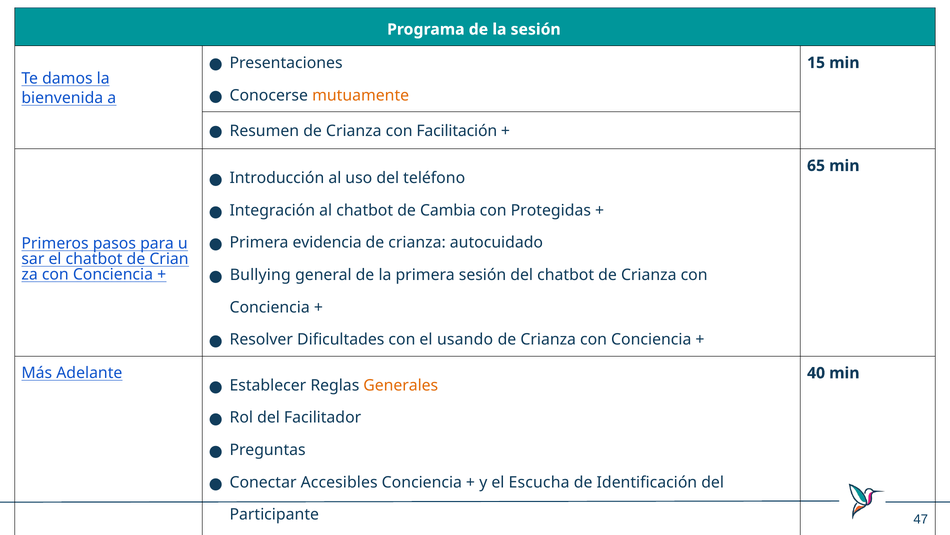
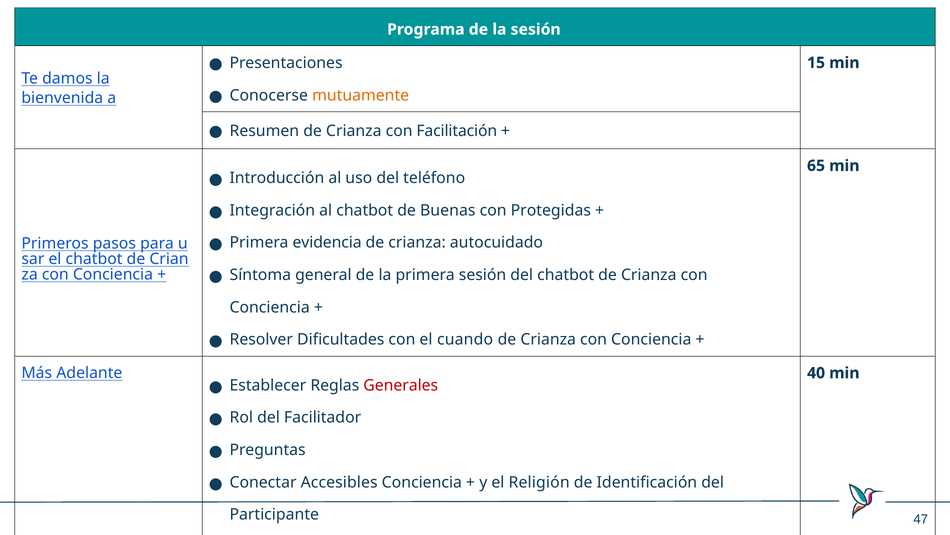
Cambia: Cambia -> Buenas
Bullying: Bullying -> Síntoma
usando: usando -> cuando
Generales colour: orange -> red
Escucha: Escucha -> Religión
